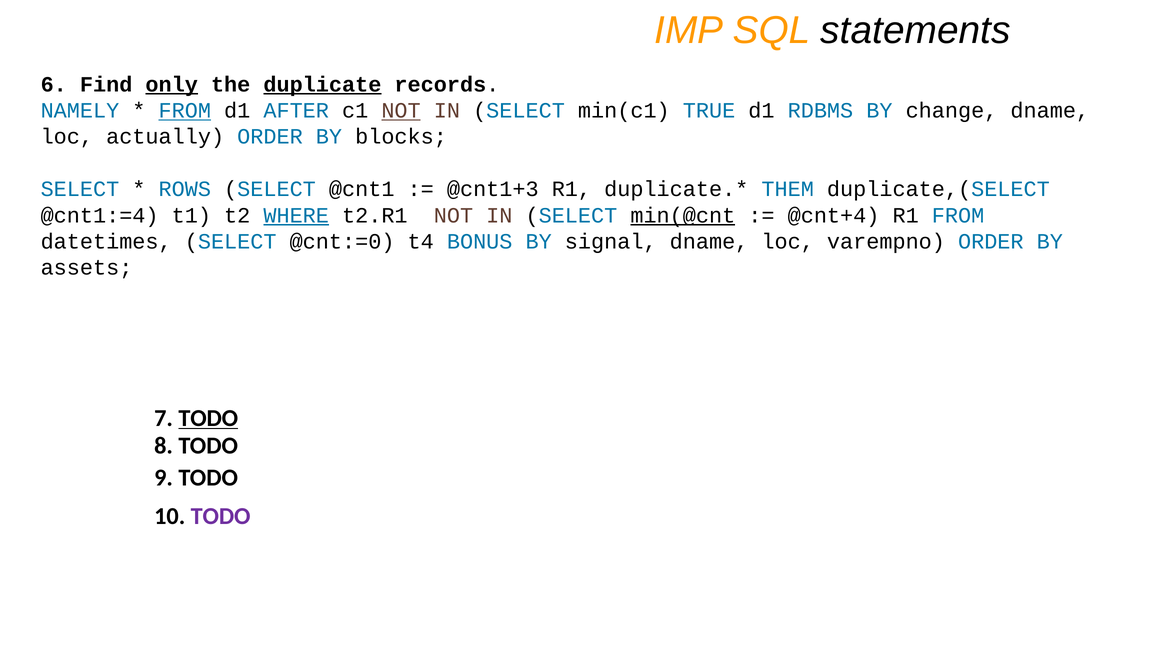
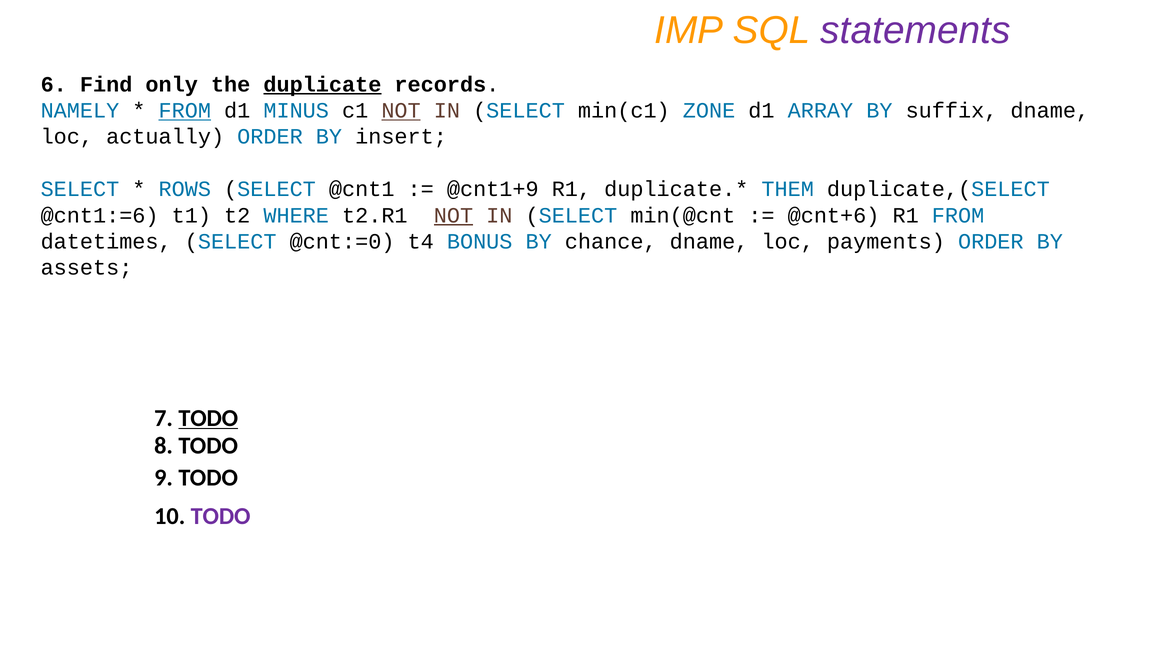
statements colour: black -> purple
only underline: present -> none
AFTER: AFTER -> MINUS
TRUE: TRUE -> ZONE
RDBMS: RDBMS -> ARRAY
change: change -> suffix
blocks: blocks -> insert
@cnt1+3: @cnt1+3 -> @cnt1+9
@cnt1:=4: @cnt1:=4 -> @cnt1:=6
WHERE underline: present -> none
NOT at (453, 215) underline: none -> present
min(@cnt underline: present -> none
@cnt+4: @cnt+4 -> @cnt+6
signal: signal -> chance
varempno: varempno -> payments
